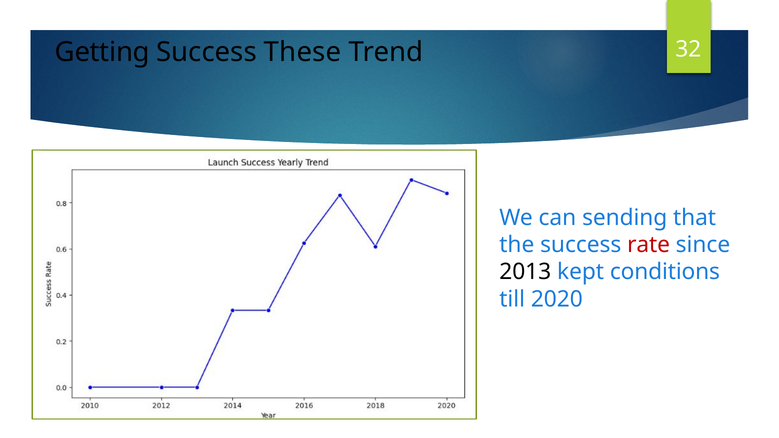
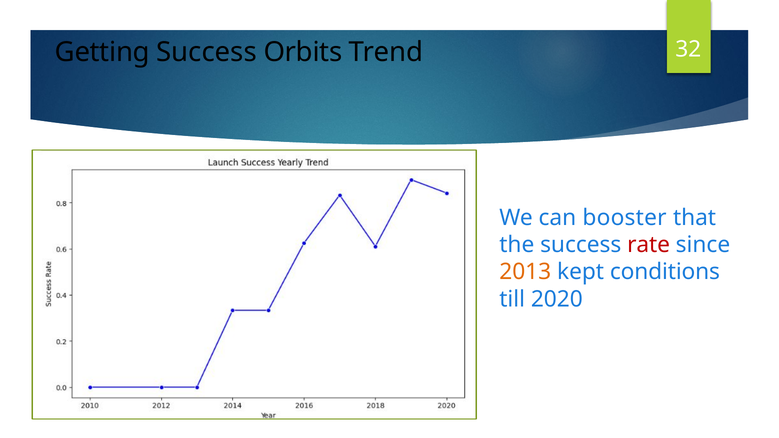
These: These -> Orbits
sending: sending -> booster
2013 colour: black -> orange
